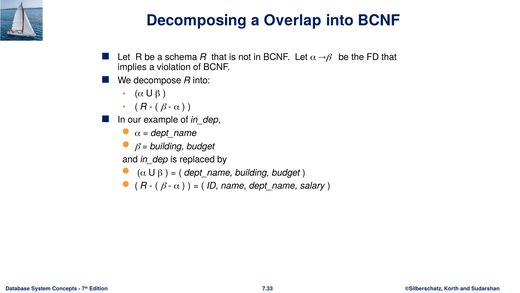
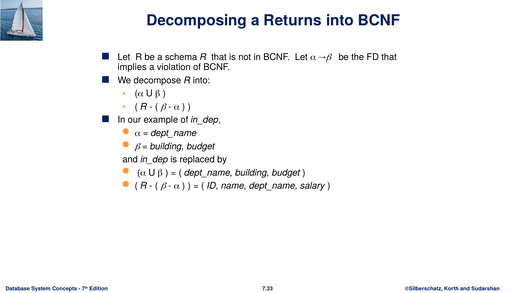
Overlap: Overlap -> Returns
